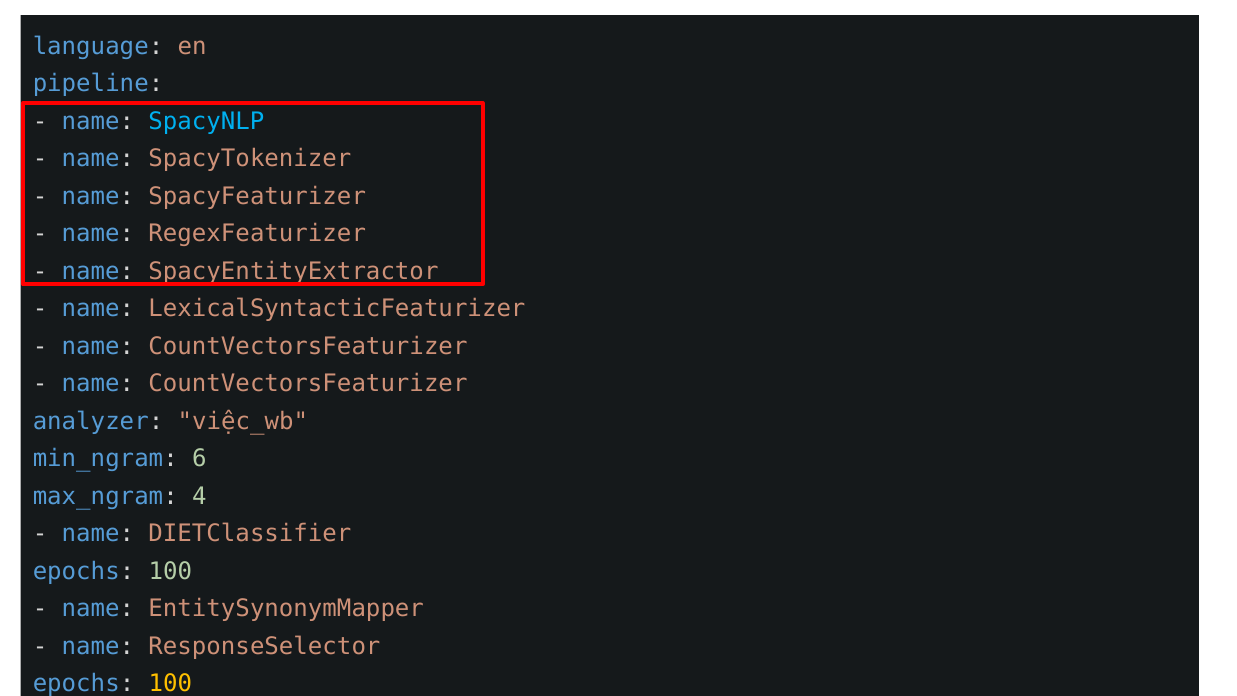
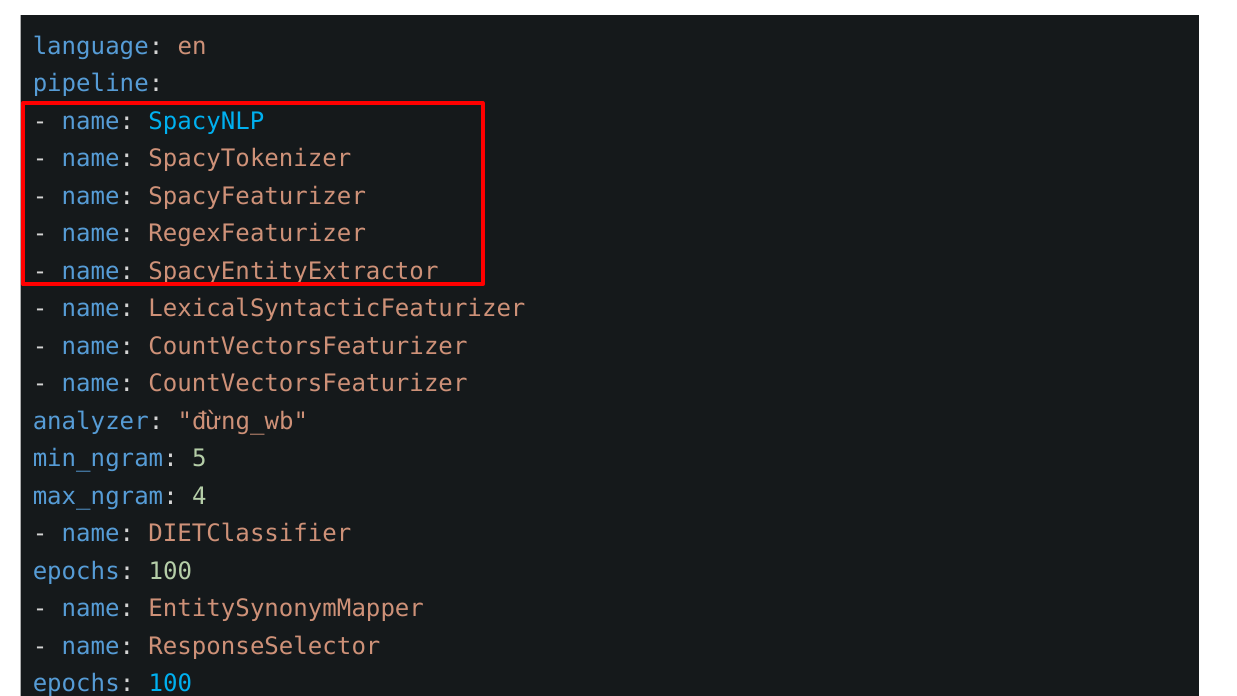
việc_wb: việc_wb -> đừng_wb
6: 6 -> 5
100 at (170, 684) colour: yellow -> light blue
